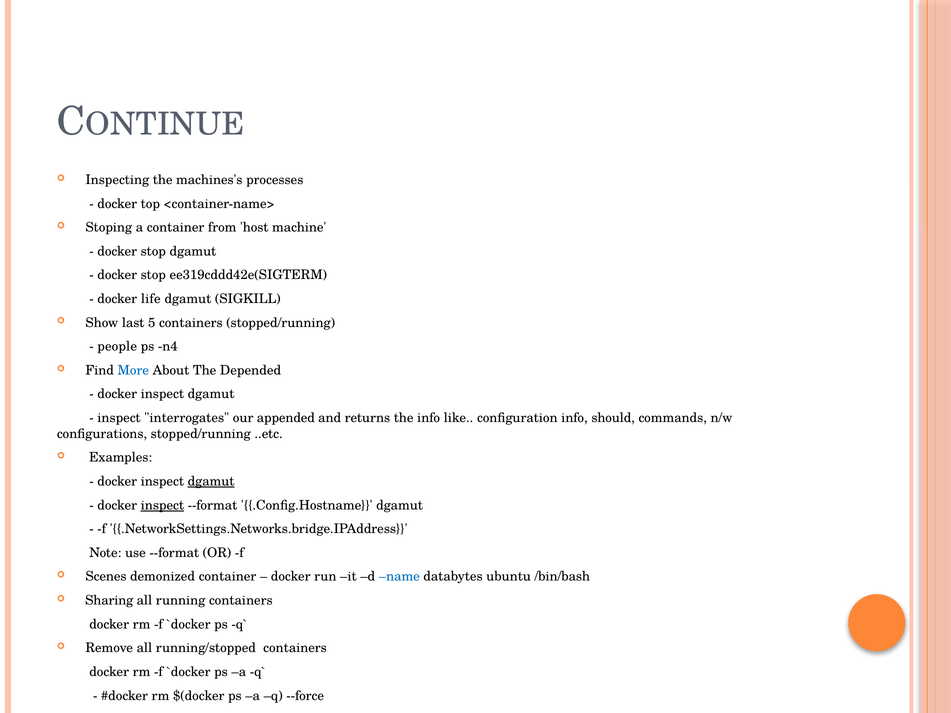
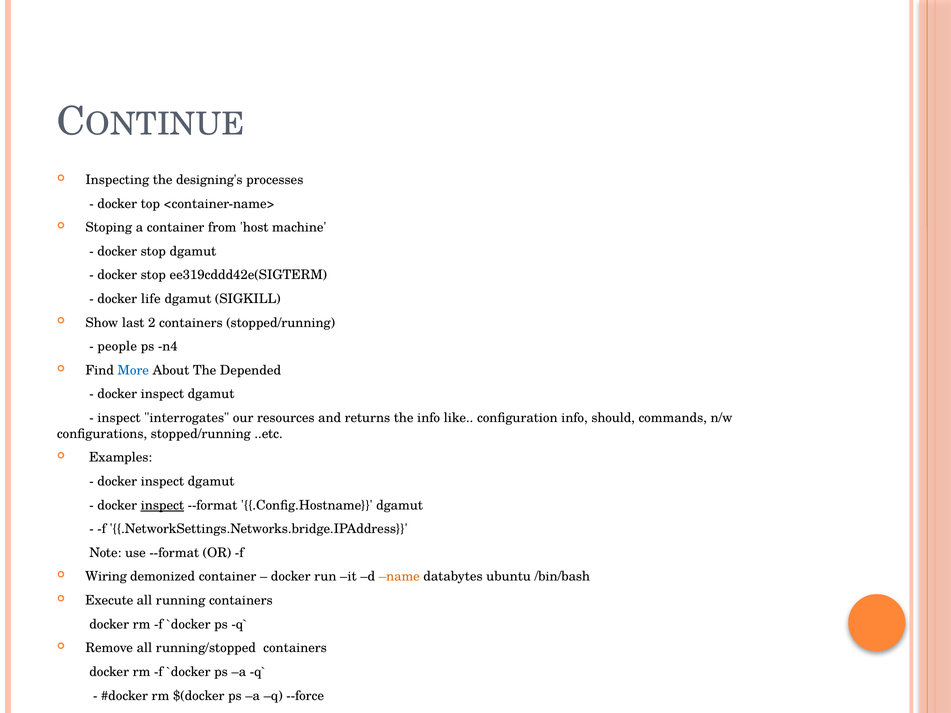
machines's: machines's -> designing's
5: 5 -> 2
appended: appended -> resources
dgamut at (211, 482) underline: present -> none
Scenes: Scenes -> Wiring
name colour: blue -> orange
Sharing: Sharing -> Execute
